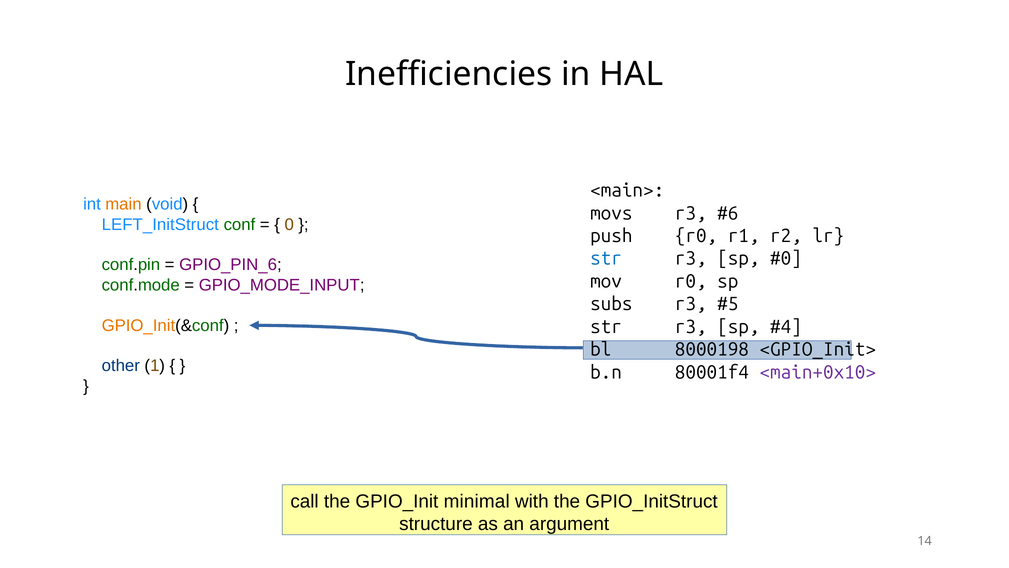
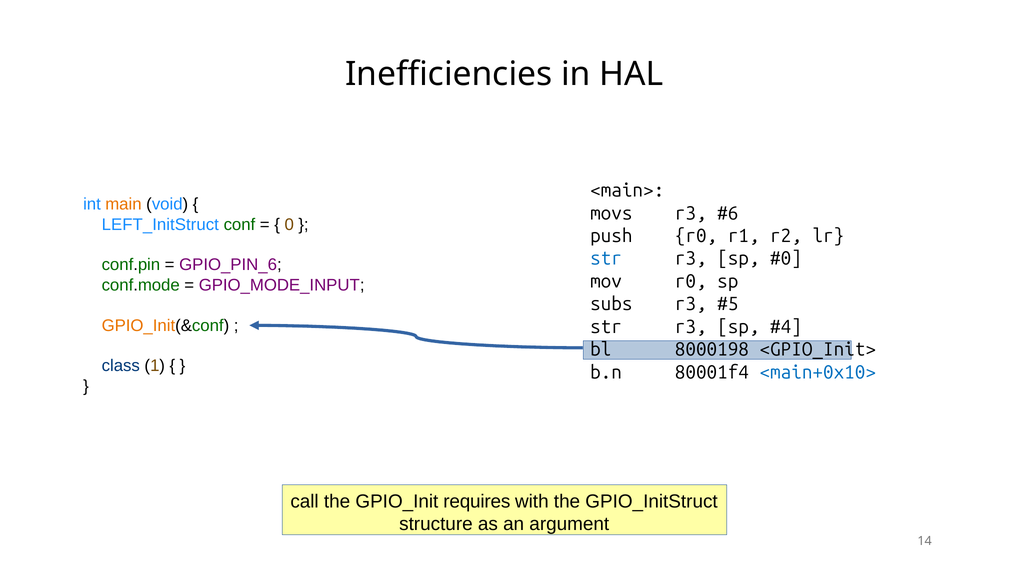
other: other -> class
<main+0x10> colour: purple -> blue
minimal: minimal -> requires
